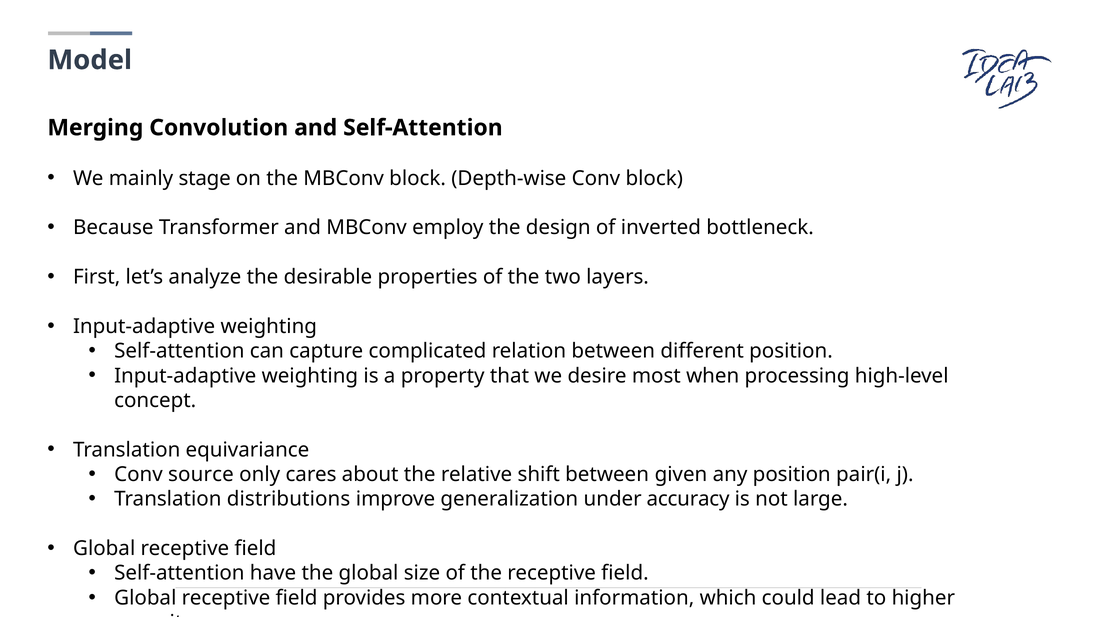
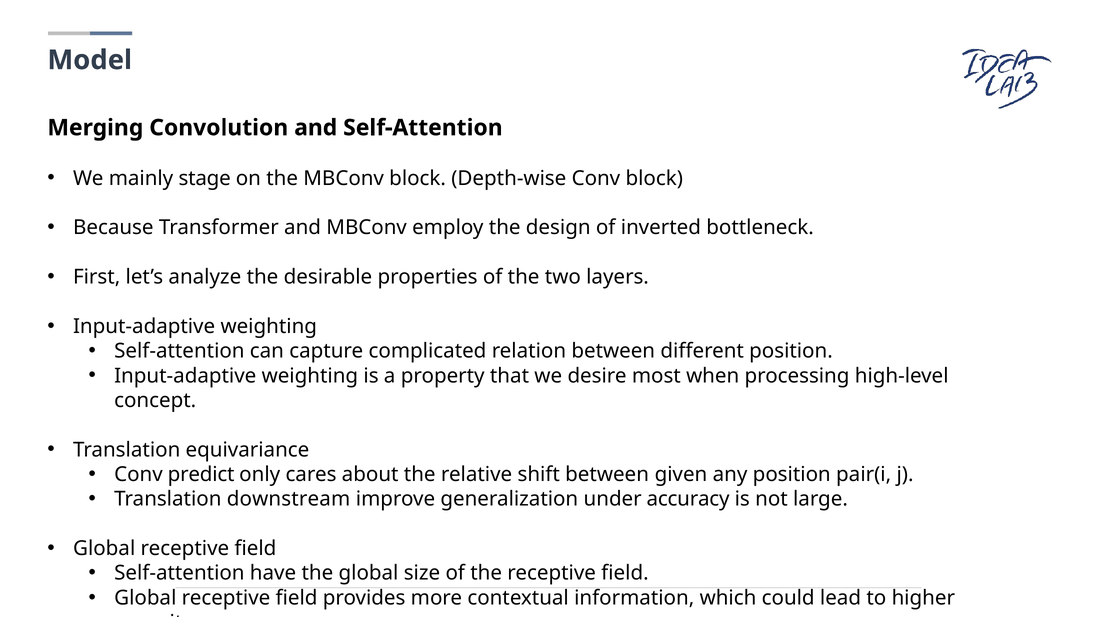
source: source -> predict
distributions: distributions -> downstream
